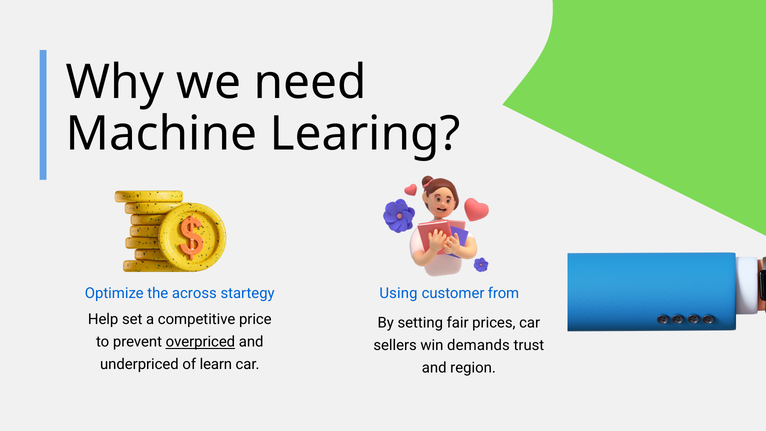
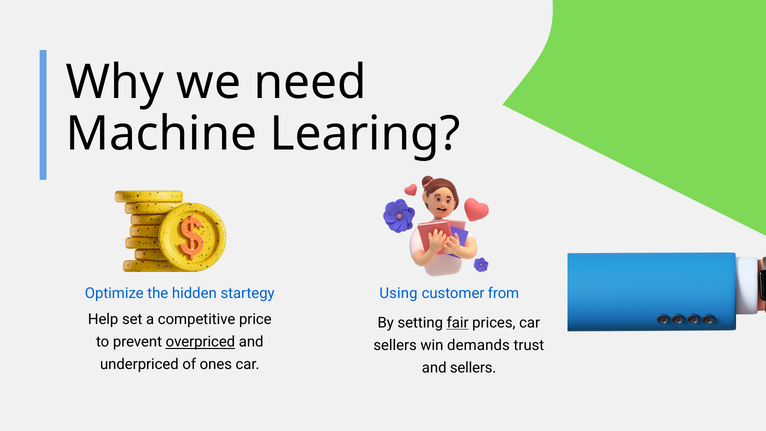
across: across -> hidden
fair underline: none -> present
learn: learn -> ones
and region: region -> sellers
